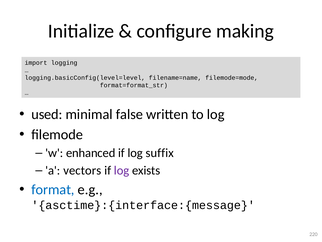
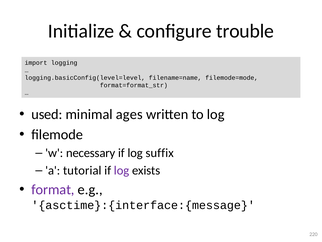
making: making -> trouble
false: false -> ages
enhanced: enhanced -> necessary
vectors: vectors -> tutorial
format colour: blue -> purple
